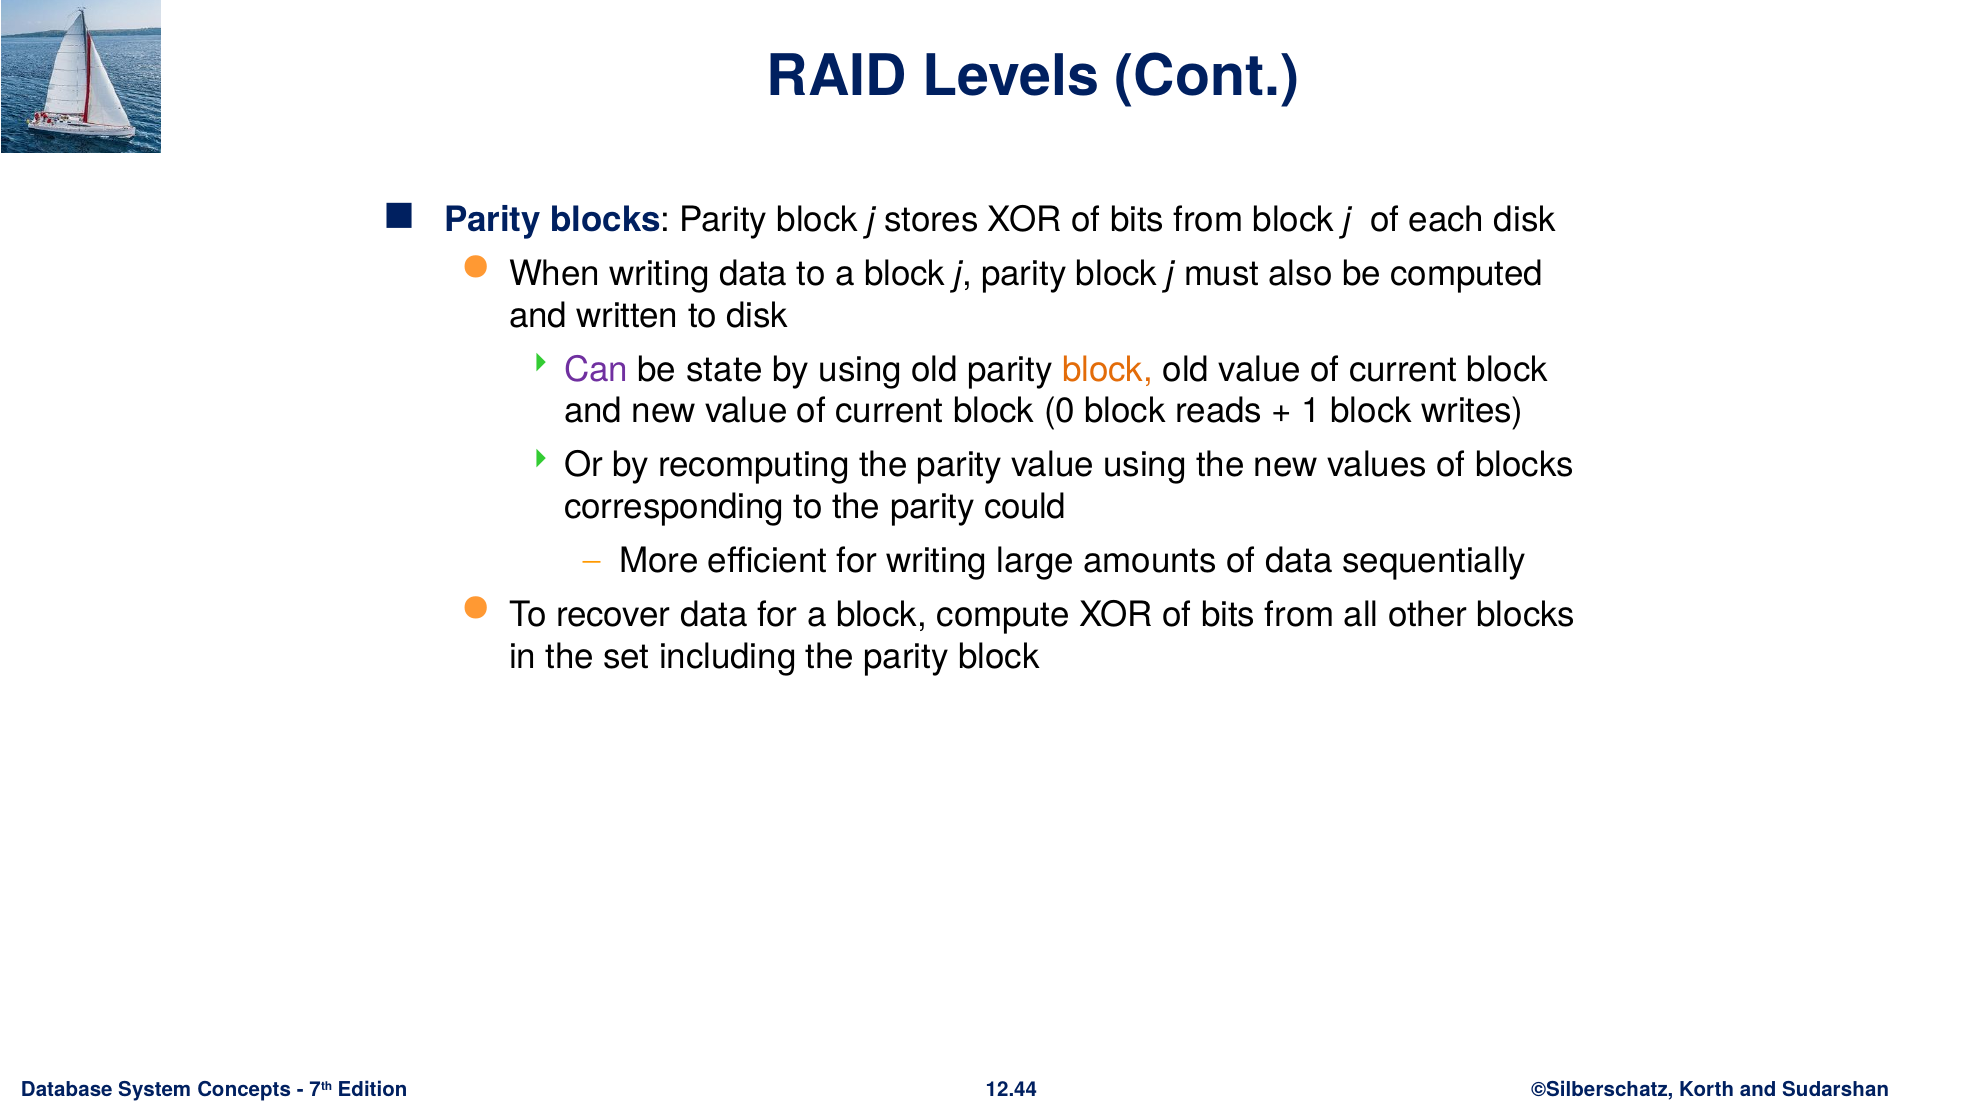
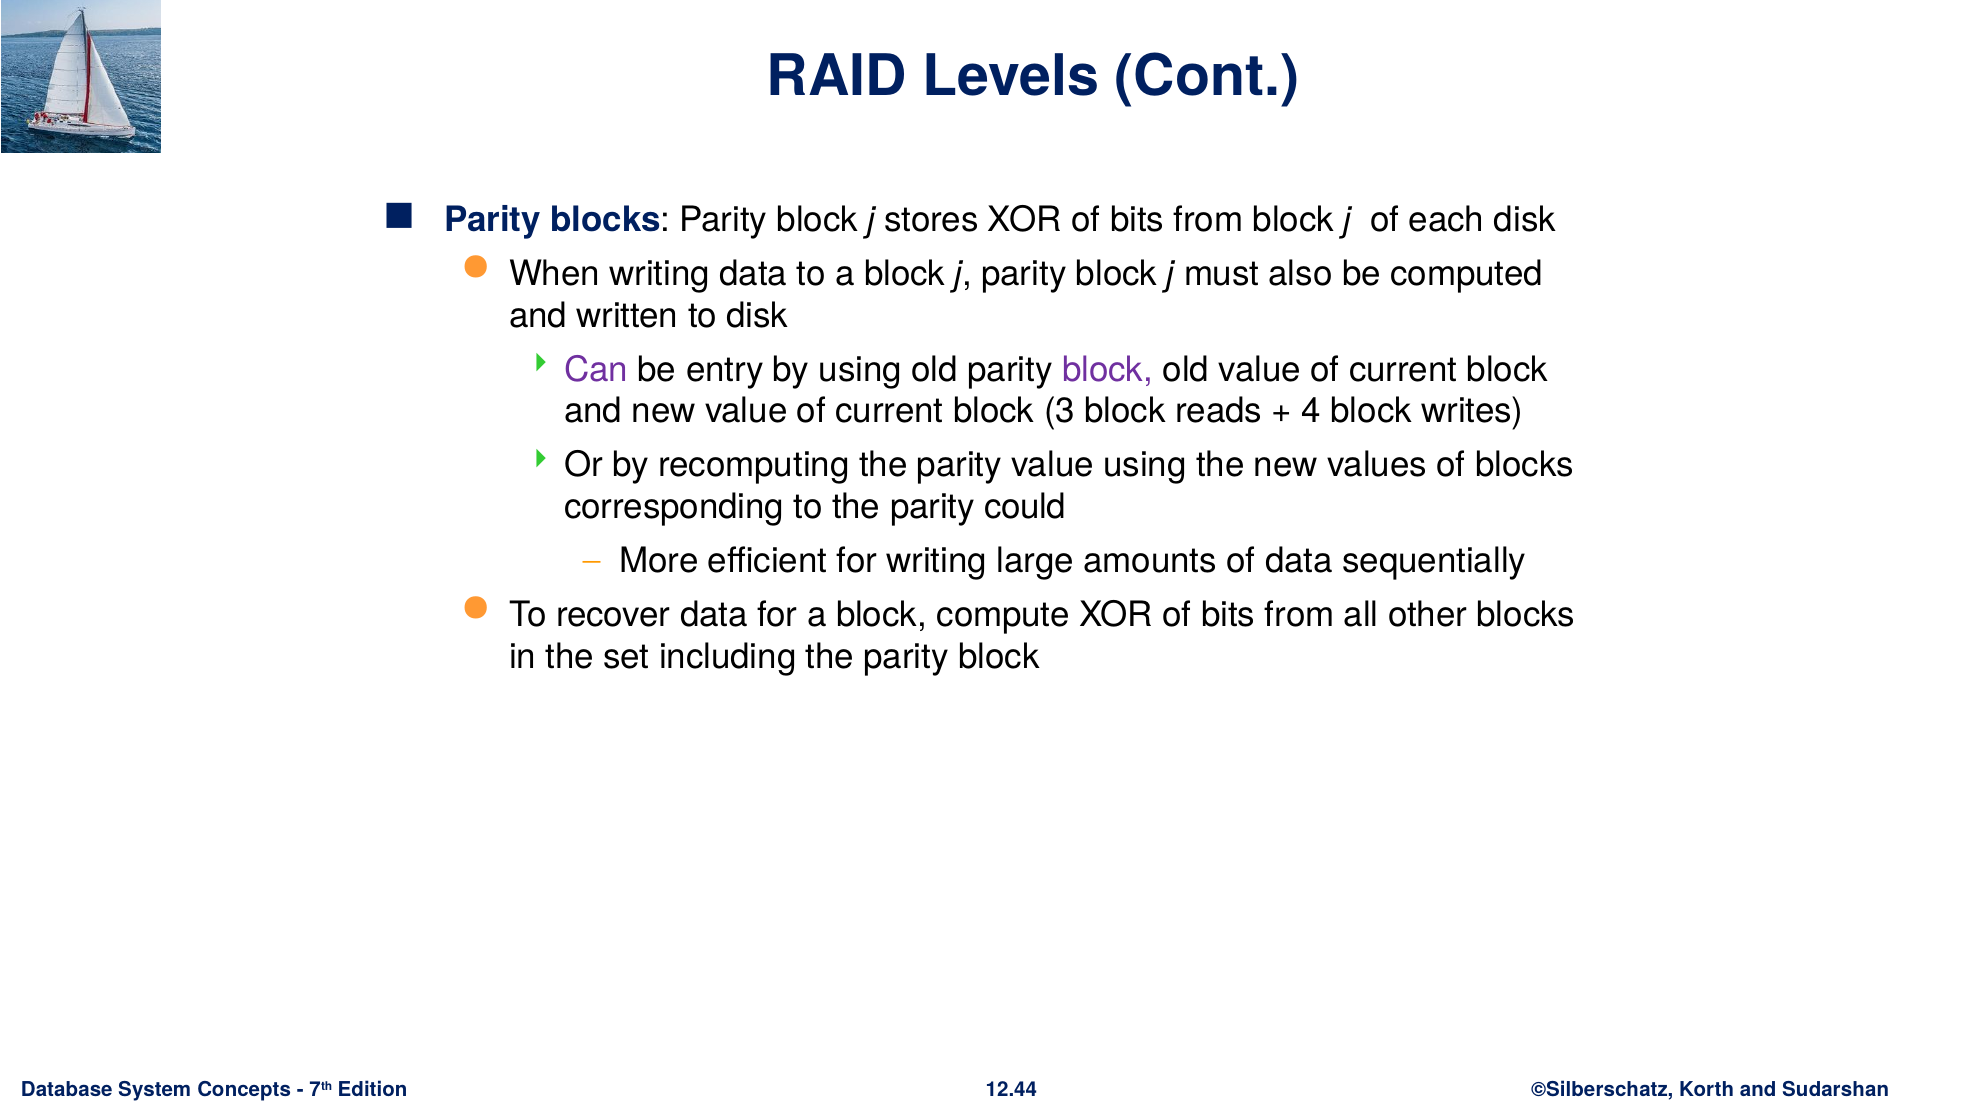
state: state -> entry
block at (1108, 370) colour: orange -> purple
0: 0 -> 3
1: 1 -> 4
